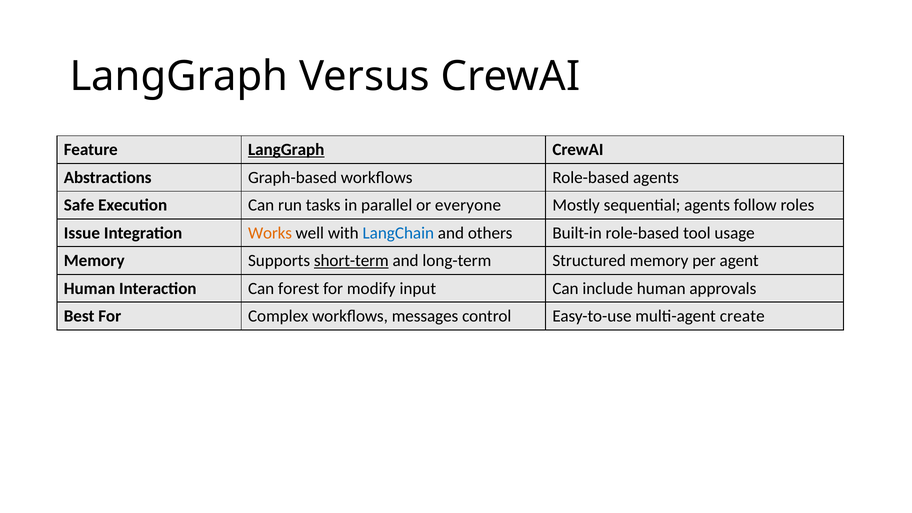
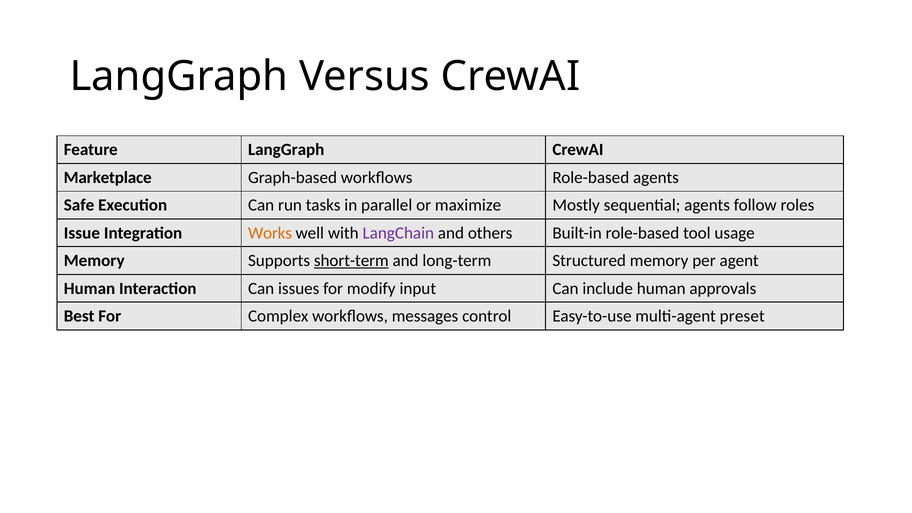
LangGraph at (286, 150) underline: present -> none
Abstractions: Abstractions -> Marketplace
everyone: everyone -> maximize
LangChain colour: blue -> purple
forest: forest -> issues
create: create -> preset
